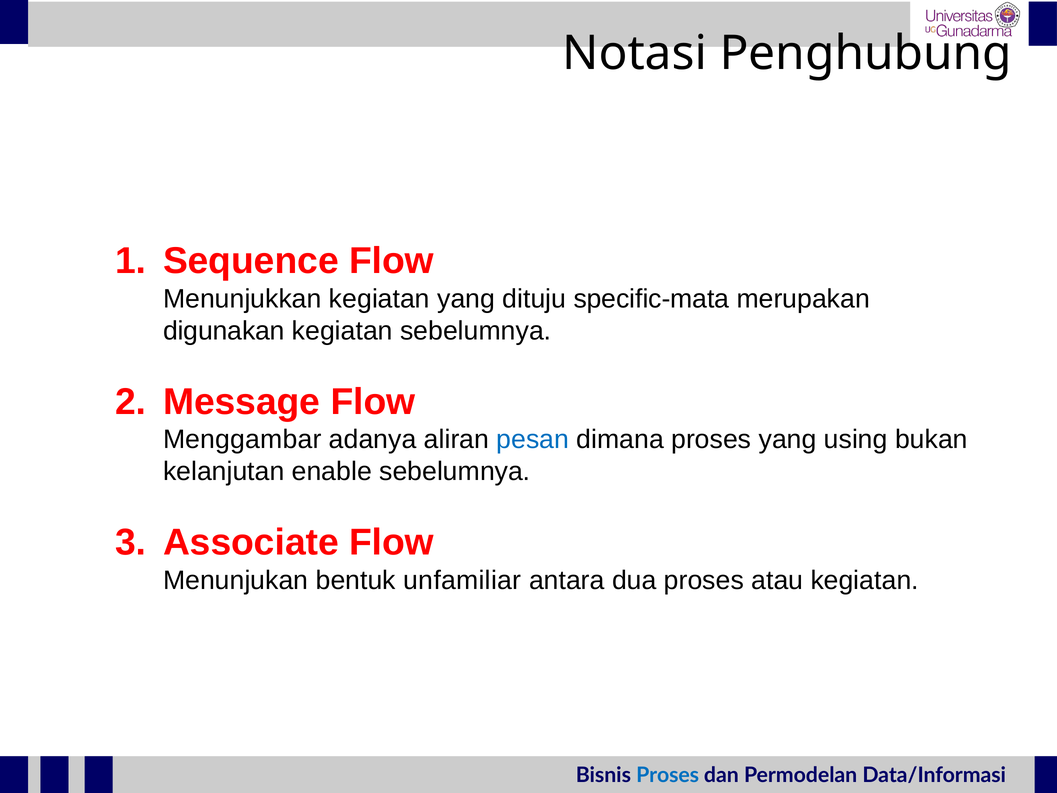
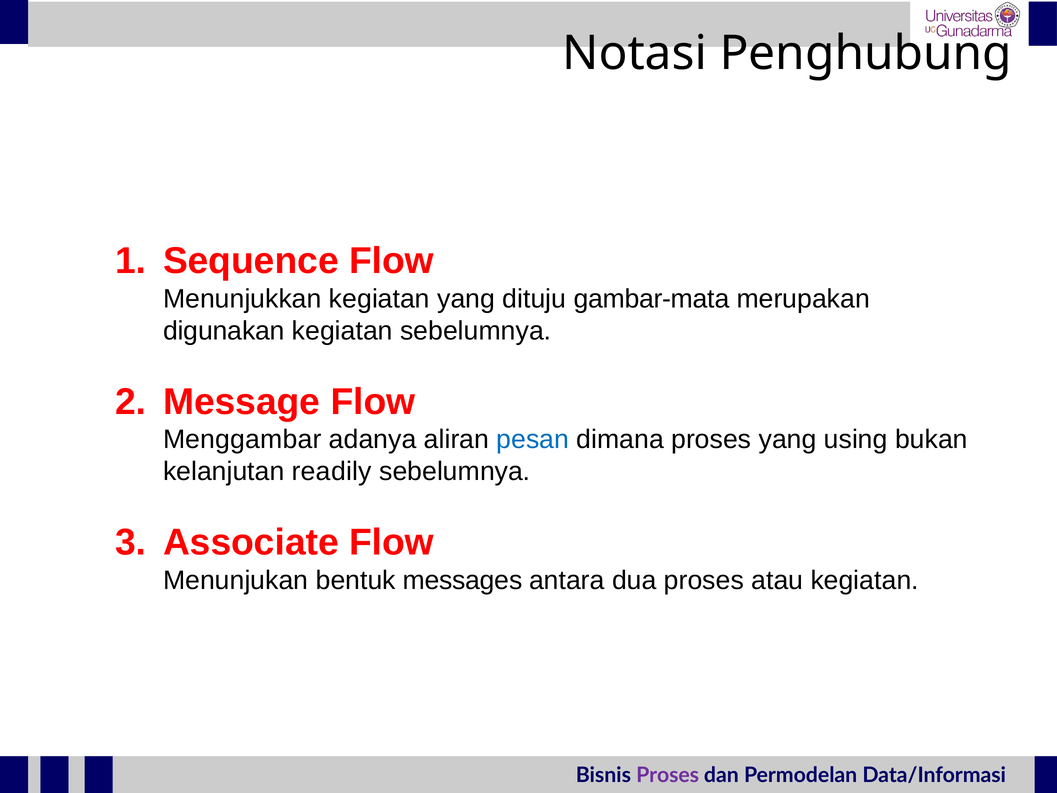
specific-mata: specific-mata -> gambar-mata
enable: enable -> readily
unfamiliar: unfamiliar -> messages
Proses at (668, 775) colour: blue -> purple
